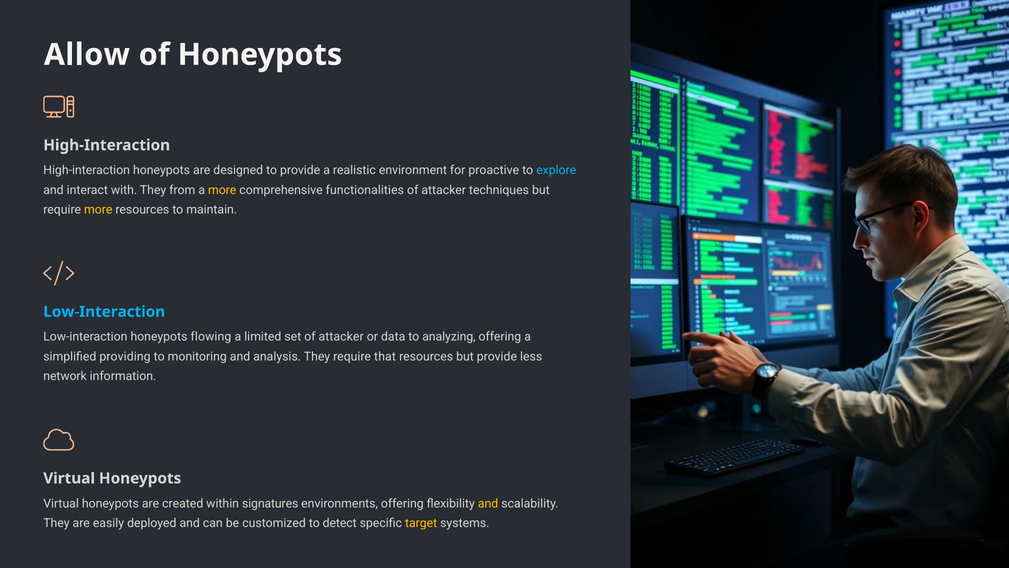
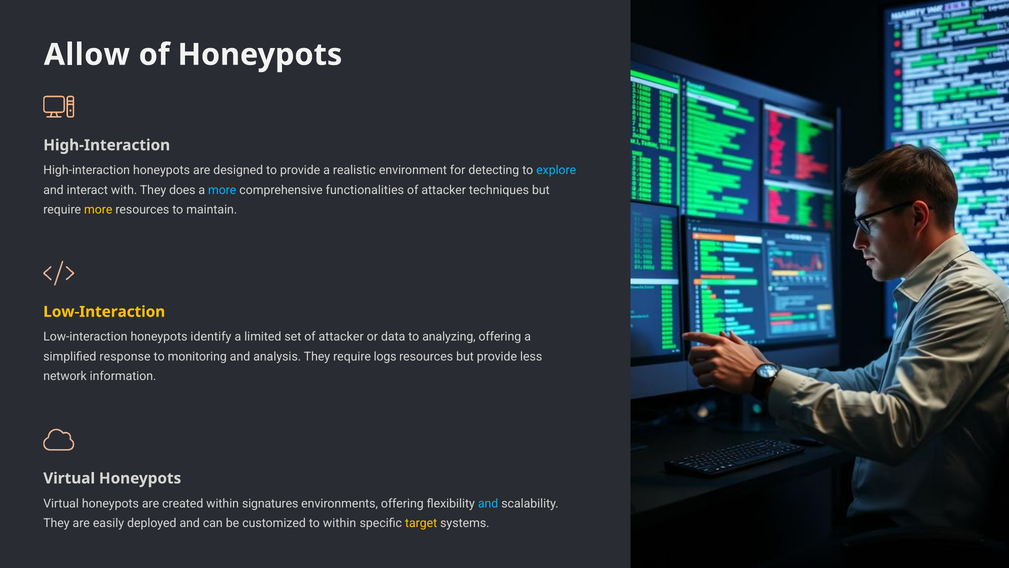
proactive: proactive -> detecting
from: from -> does
more at (222, 190) colour: yellow -> light blue
Low-Interaction at (104, 312) colour: light blue -> yellow
flowing: flowing -> identify
providing: providing -> response
that: that -> logs
and at (488, 503) colour: yellow -> light blue
to detect: detect -> within
